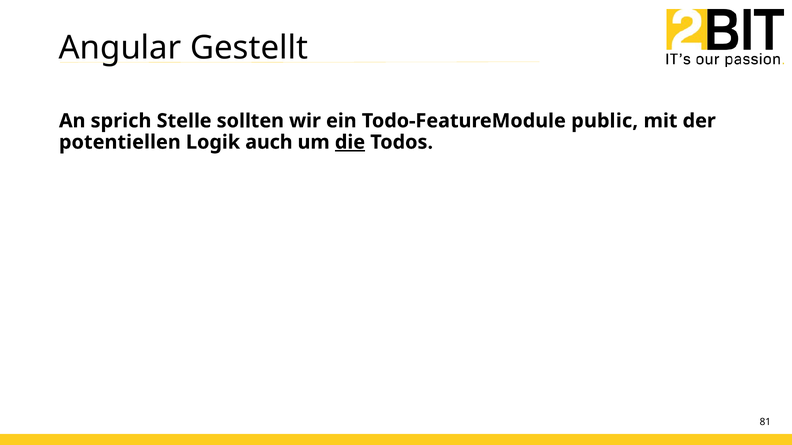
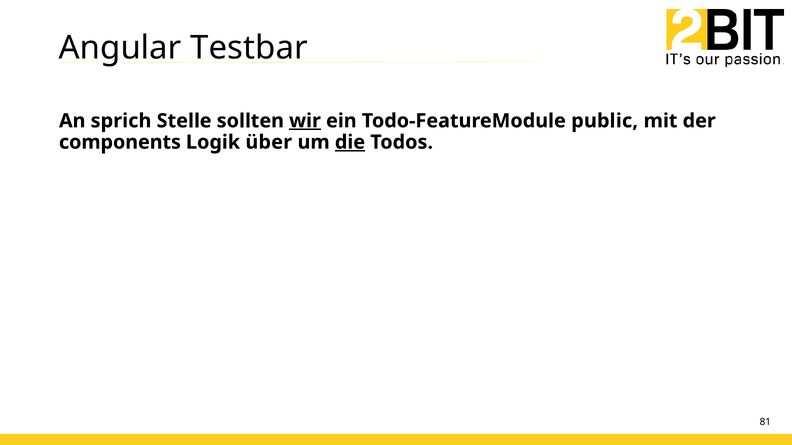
Gestellt: Gestellt -> Testbar
wir underline: none -> present
potentiellen: potentiellen -> components
auch: auch -> über
